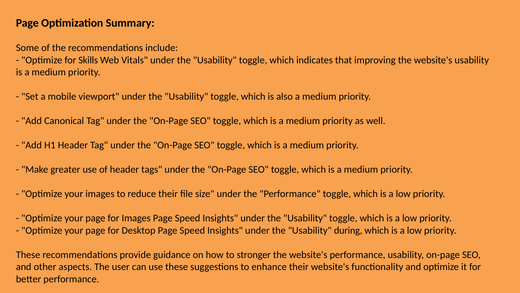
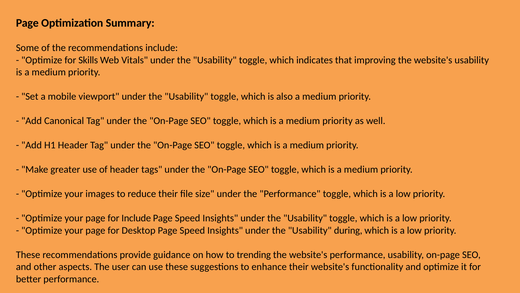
for Images: Images -> Include
stronger: stronger -> trending
